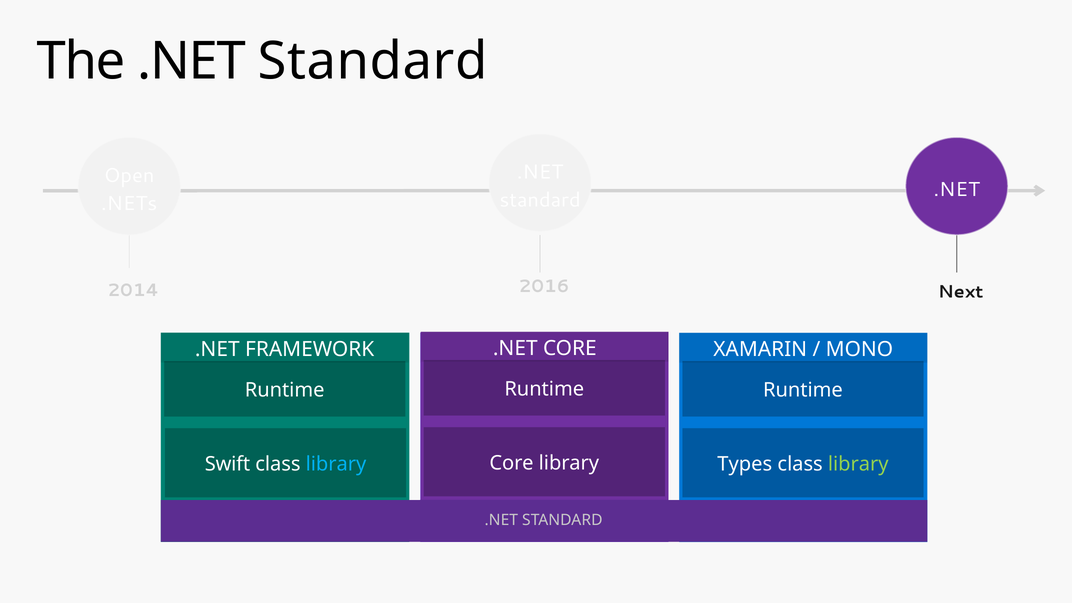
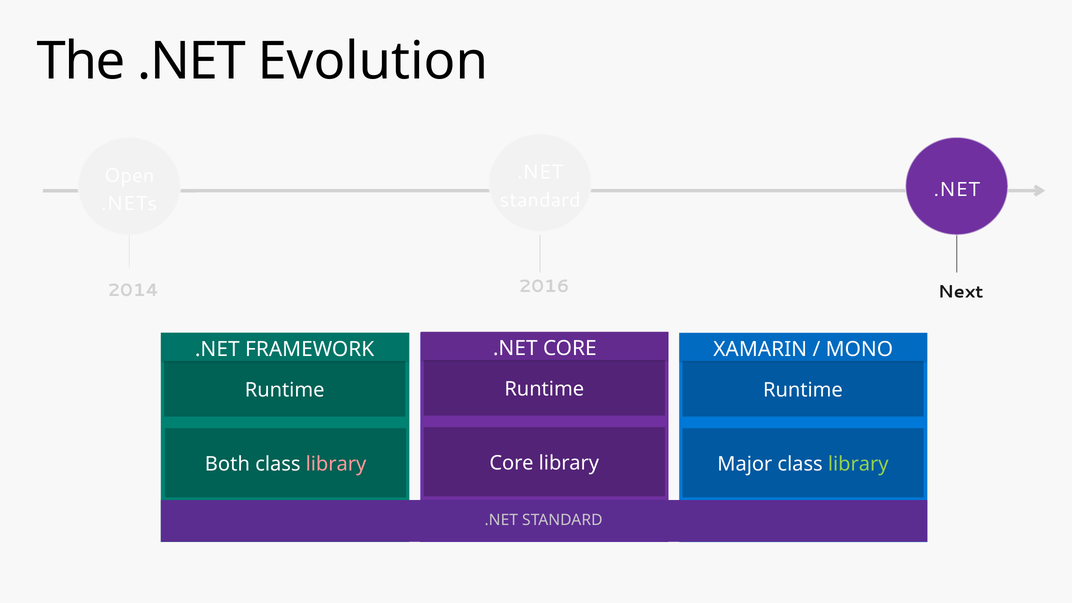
The .NET Standard: Standard -> Evolution
Swift: Swift -> Both
library at (336, 464) colour: light blue -> pink
Types: Types -> Major
